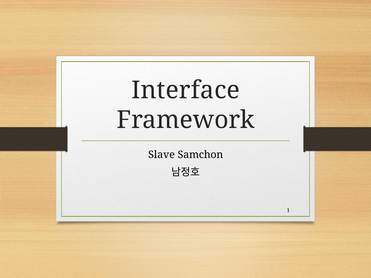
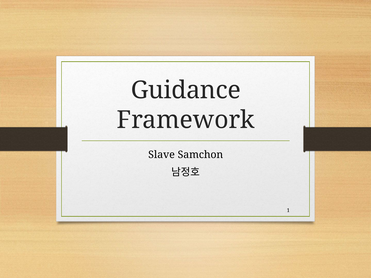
Interface: Interface -> Guidance
